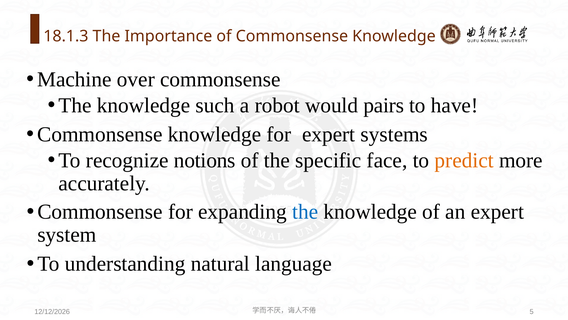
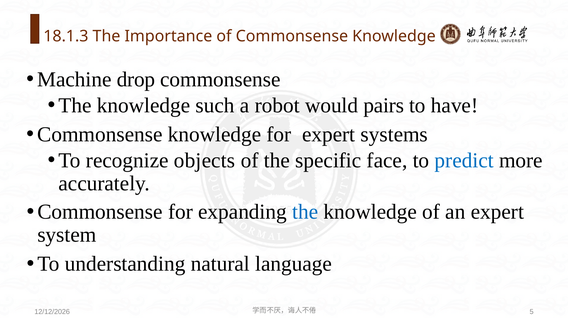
over: over -> drop
notions: notions -> objects
predict colour: orange -> blue
